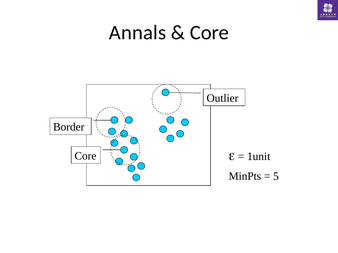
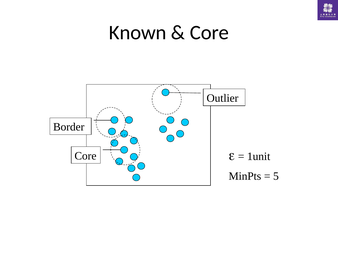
Annals: Annals -> Known
